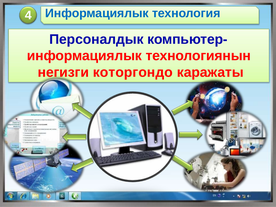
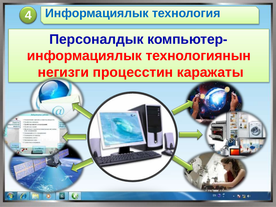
которгондо: которгондо -> процесстин
